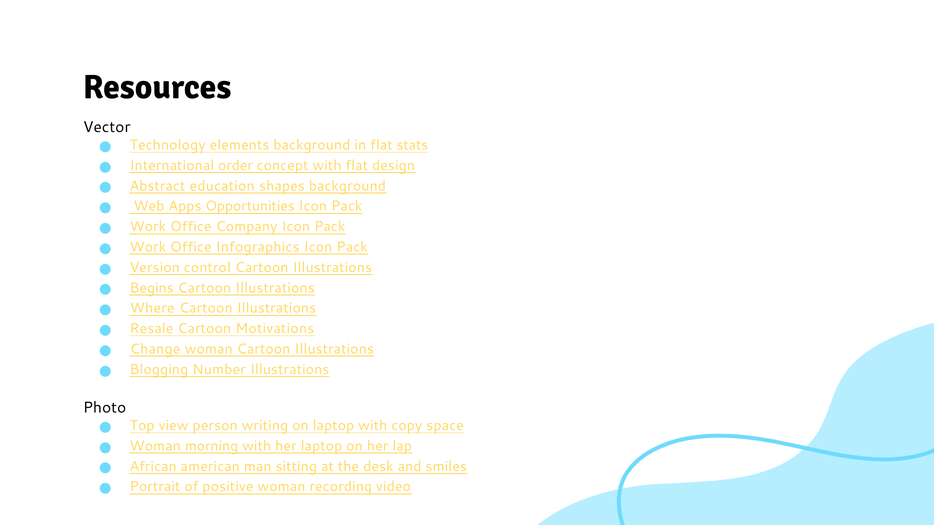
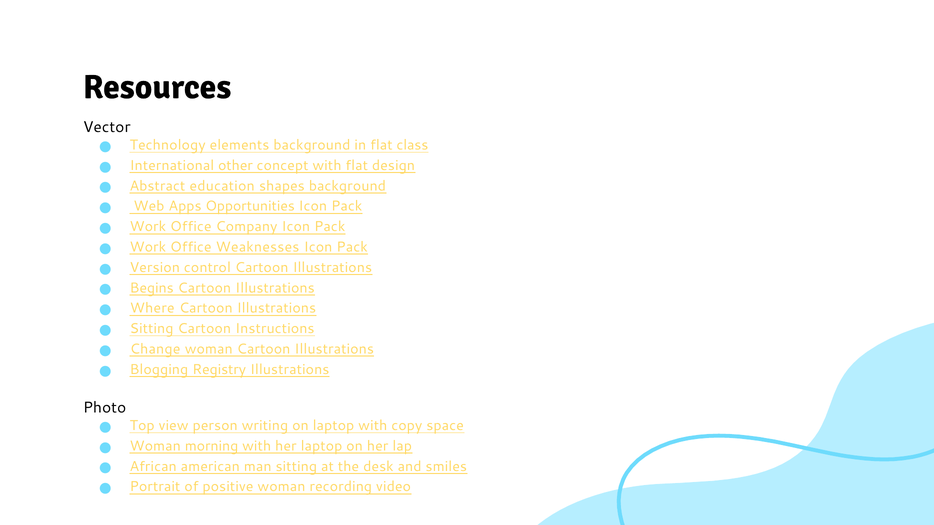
stats: stats -> class
order: order -> other
Infographics: Infographics -> Weaknesses
Resale at (152, 329): Resale -> Sitting
Motivations: Motivations -> Instructions
Number: Number -> Registry
